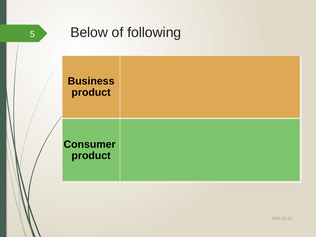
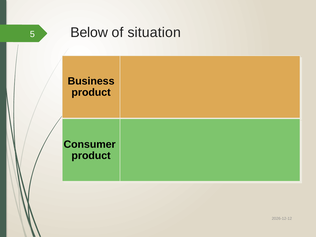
following: following -> situation
